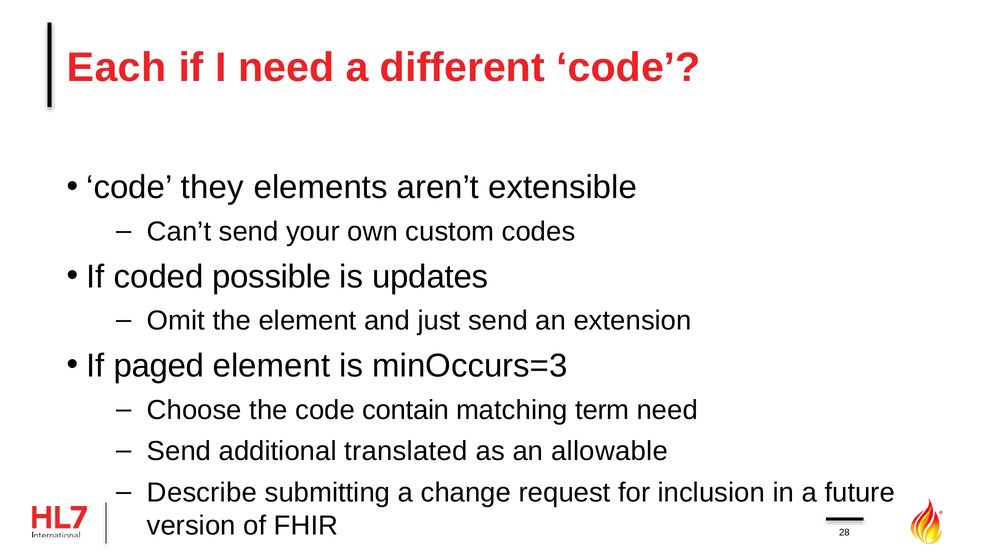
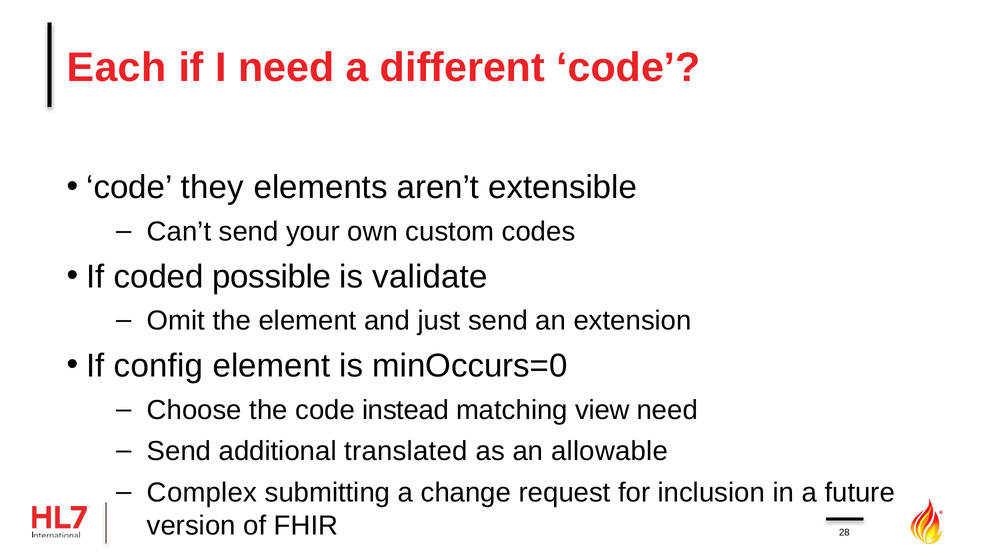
updates: updates -> validate
paged: paged -> config
minOccurs=3: minOccurs=3 -> minOccurs=0
contain: contain -> instead
term: term -> view
Describe: Describe -> Complex
